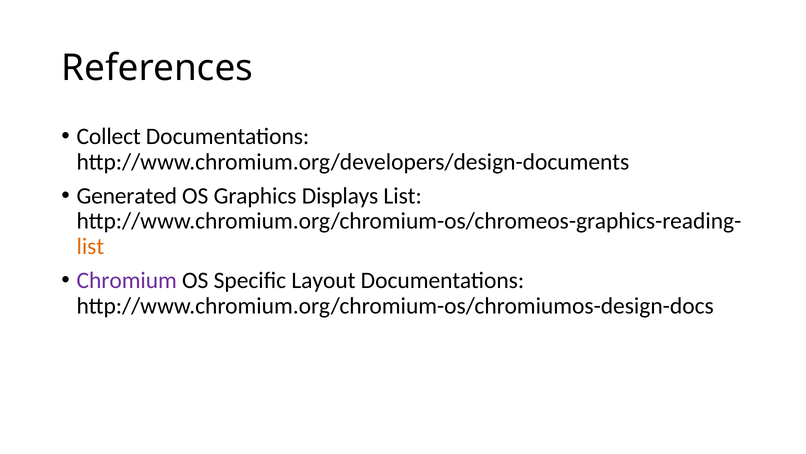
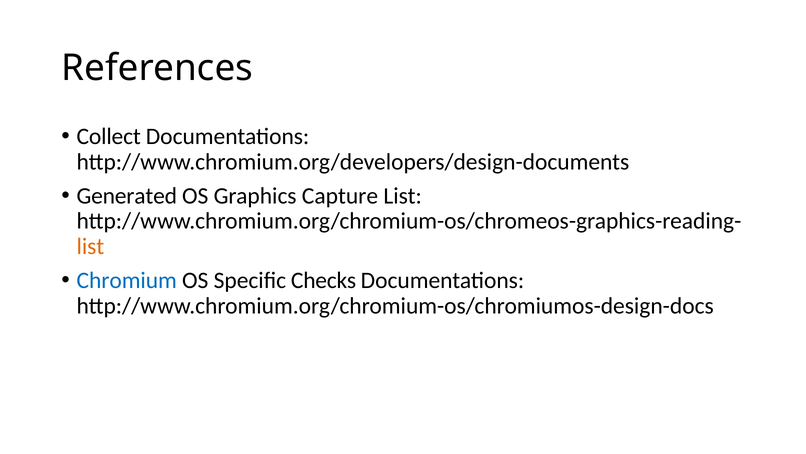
Displays: Displays -> Capture
Chromium colour: purple -> blue
Layout: Layout -> Checks
